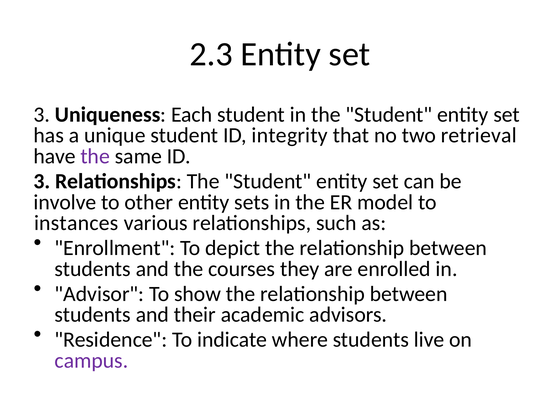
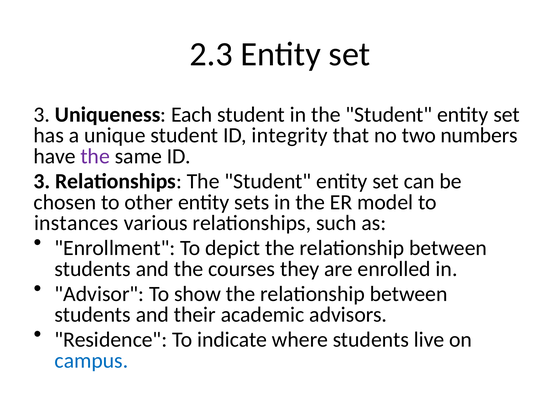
retrieval: retrieval -> numbers
involve: involve -> chosen
campus colour: purple -> blue
